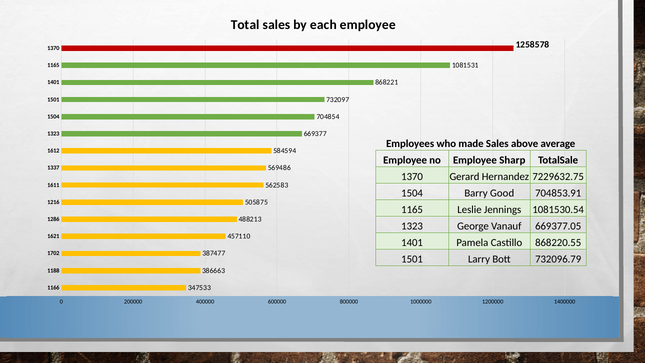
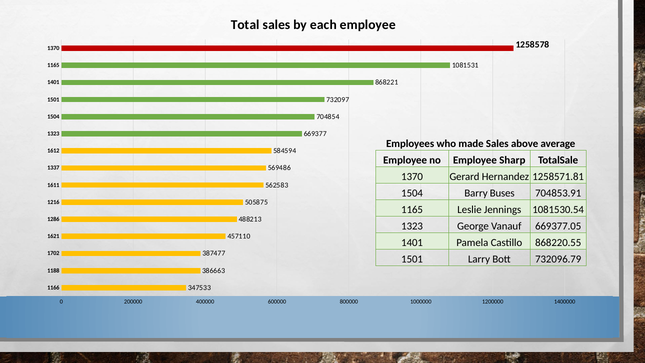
7229632.75: 7229632.75 -> 1258571.81
Good: Good -> Buses
